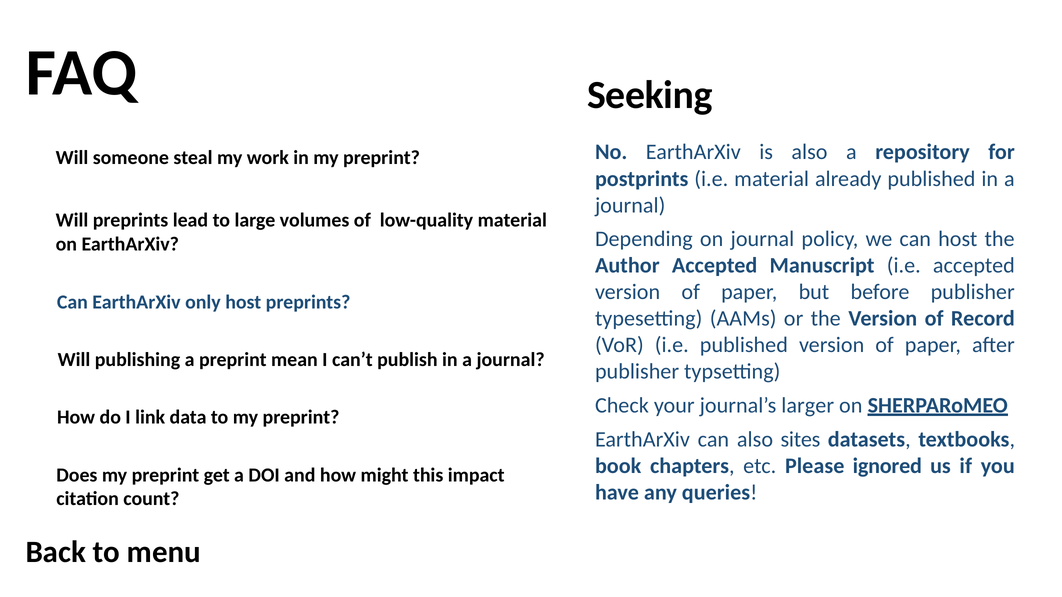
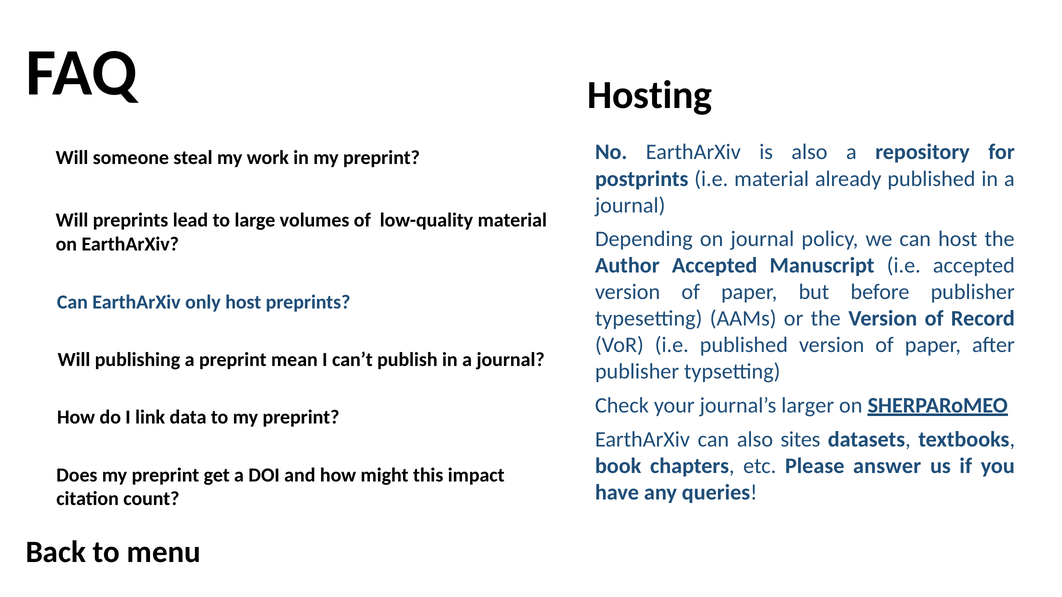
Seeking: Seeking -> Hosting
ignored: ignored -> answer
